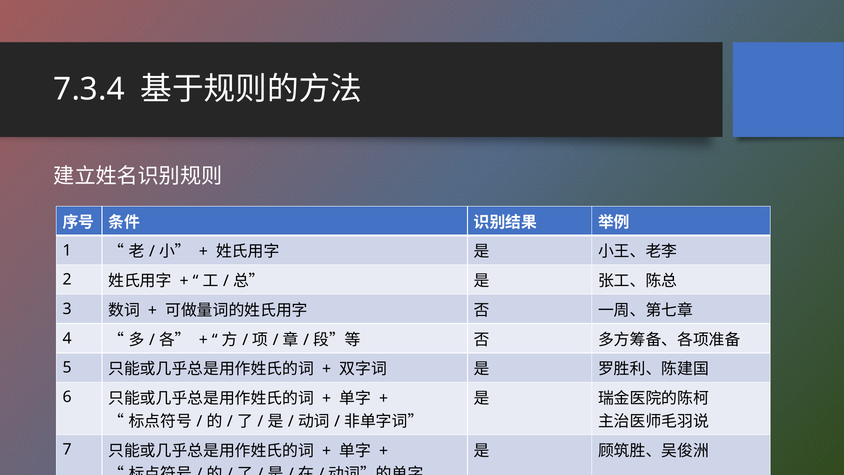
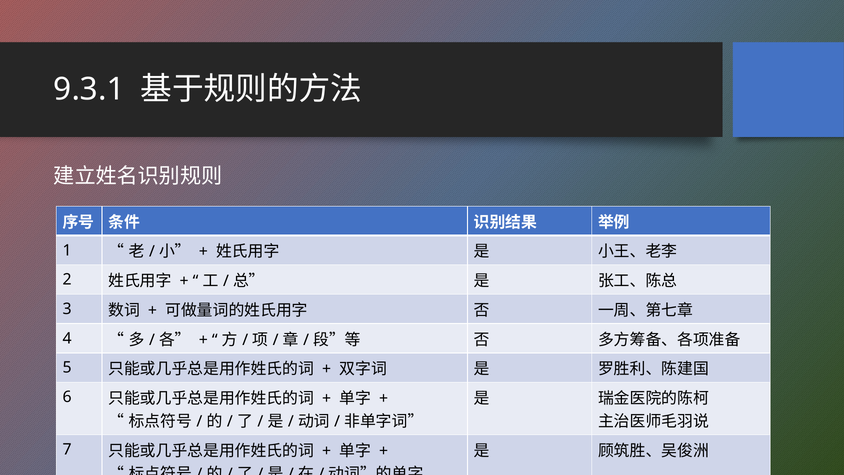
7.3.4: 7.3.4 -> 9.3.1
